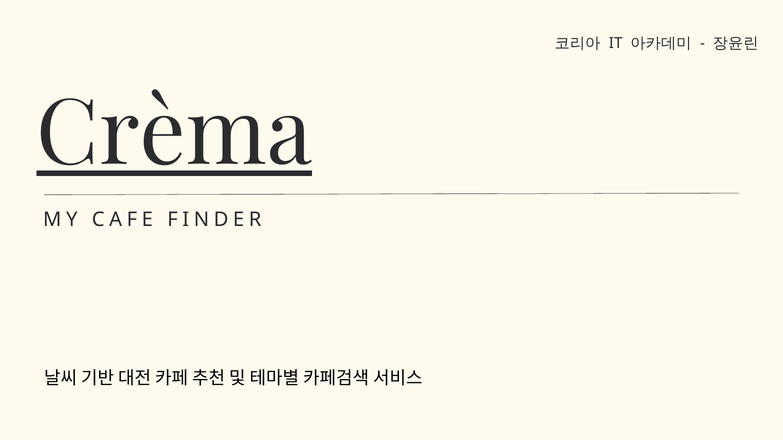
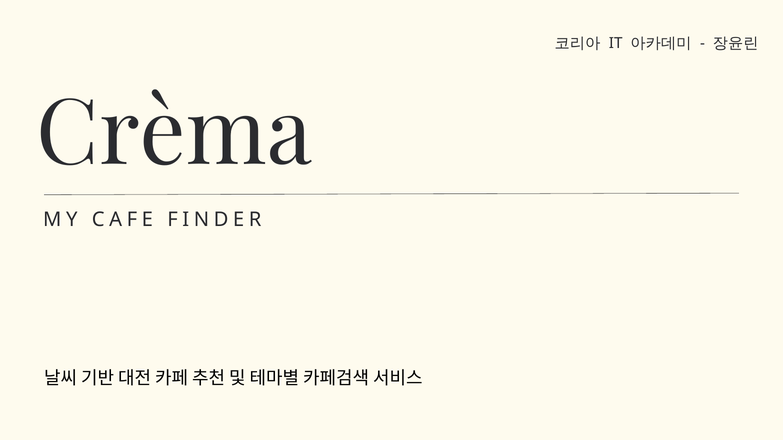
Crèma underline: present -> none
